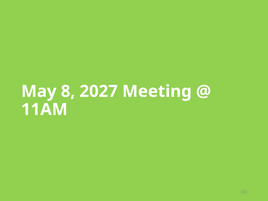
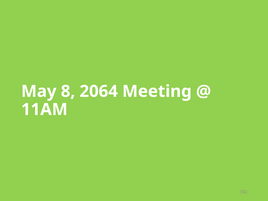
2027: 2027 -> 2064
